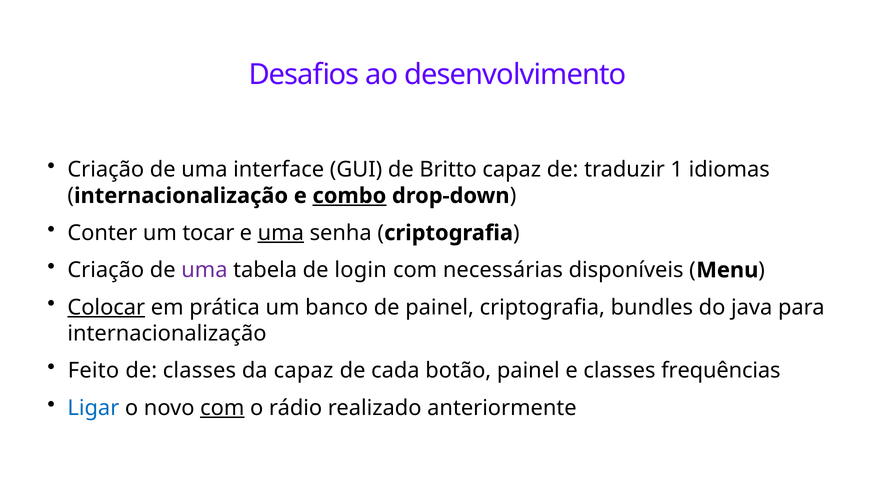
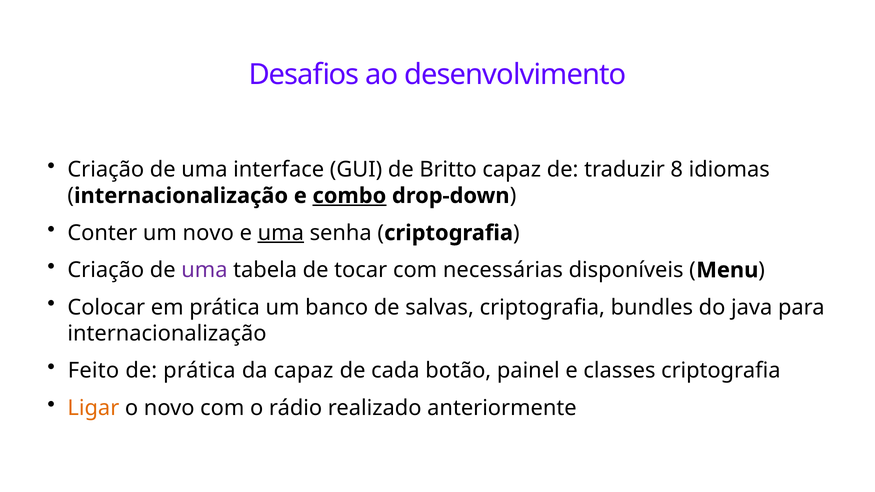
1: 1 -> 8
um tocar: tocar -> novo
login: login -> tocar
Colocar underline: present -> none
de painel: painel -> salvas
de classes: classes -> prática
classes frequências: frequências -> criptografia
Ligar colour: blue -> orange
com at (222, 408) underline: present -> none
